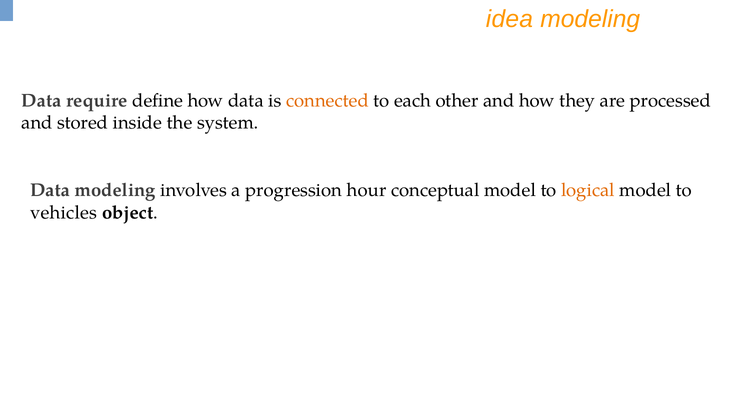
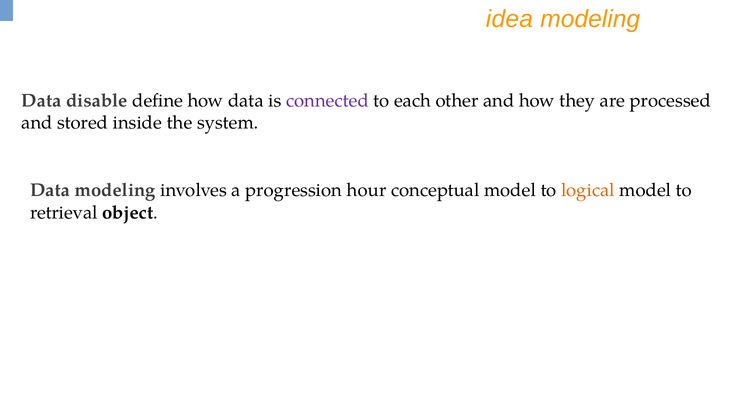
require: require -> disable
connected colour: orange -> purple
vehicles: vehicles -> retrieval
